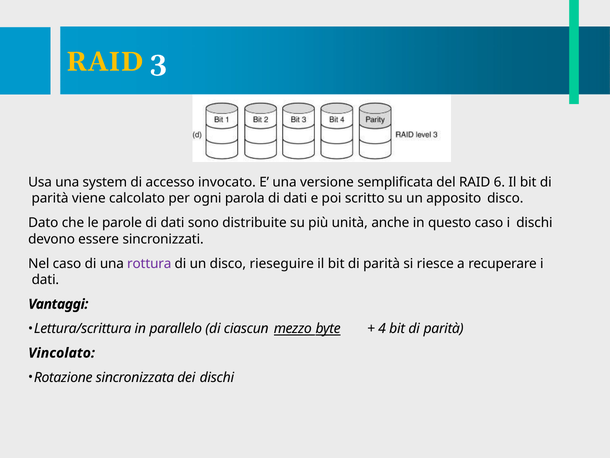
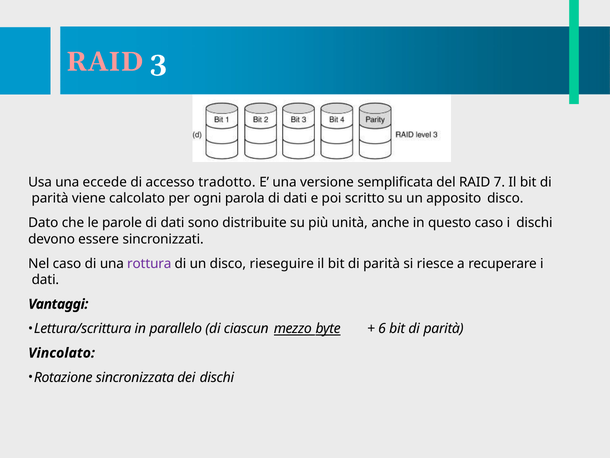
RAID at (105, 62) colour: yellow -> pink
system: system -> eccede
invocato: invocato -> tradotto
6: 6 -> 7
4: 4 -> 6
